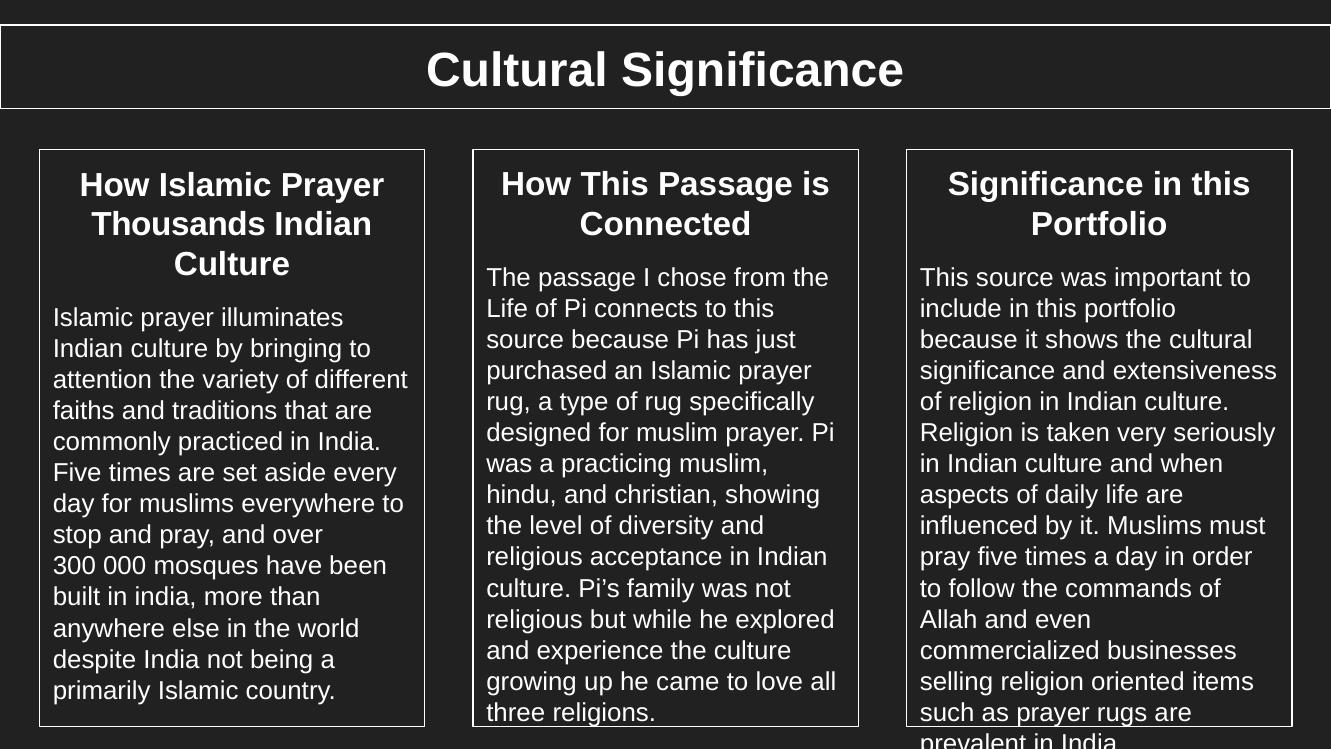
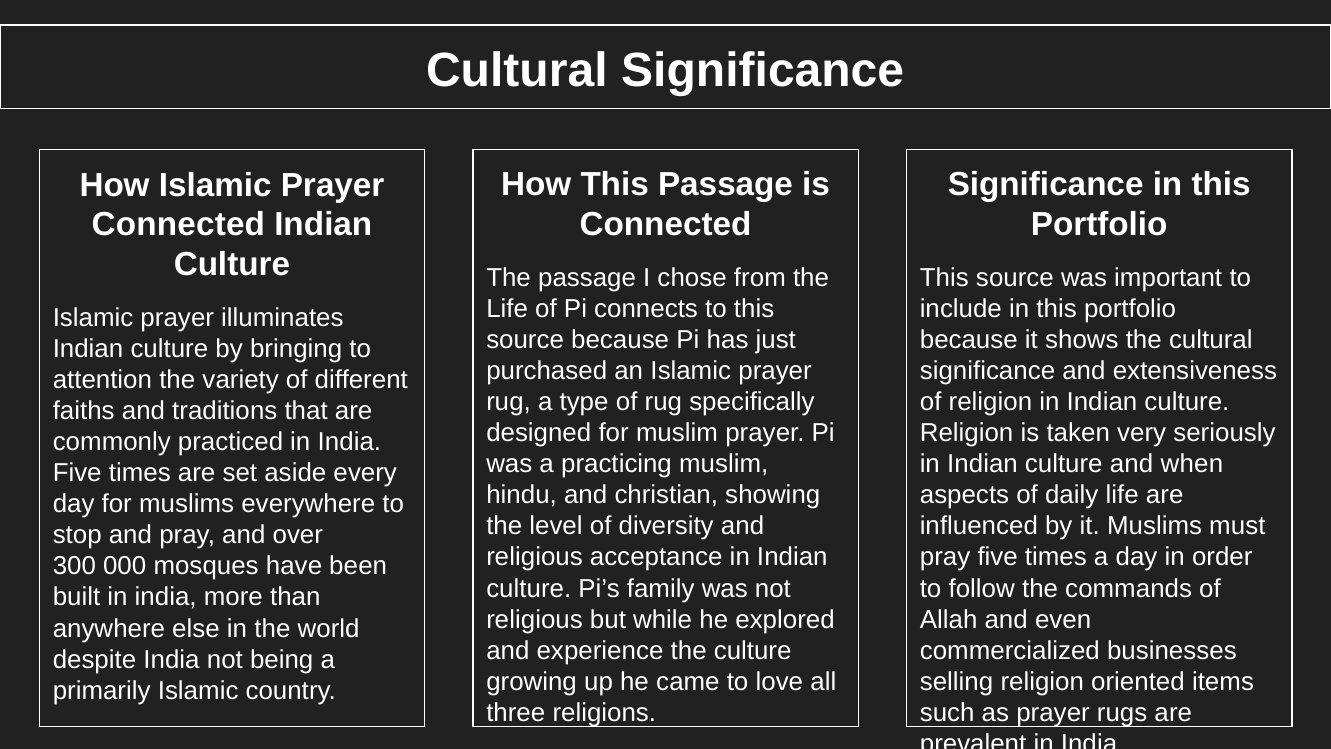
Thousands at (179, 225): Thousands -> Connected
